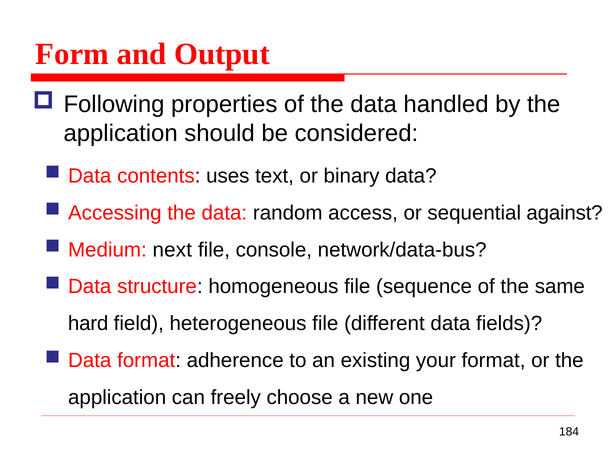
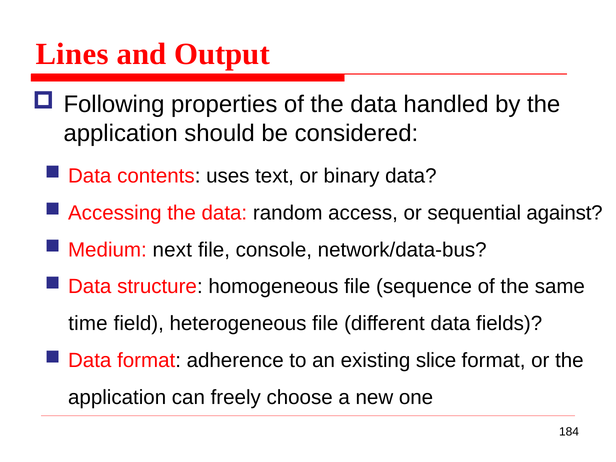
Form: Form -> Lines
hard: hard -> time
your: your -> slice
